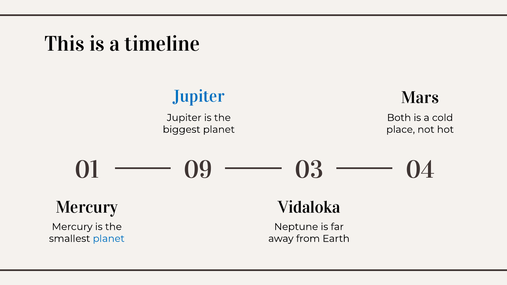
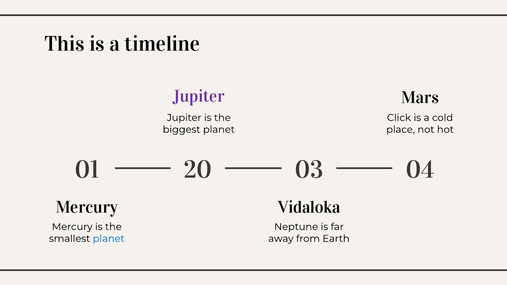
Jupiter at (199, 96) colour: blue -> purple
Both: Both -> Click
09: 09 -> 20
